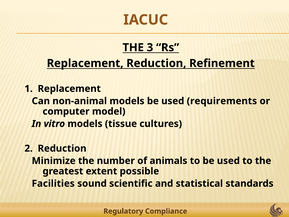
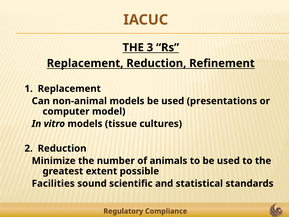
requirements: requirements -> presentations
